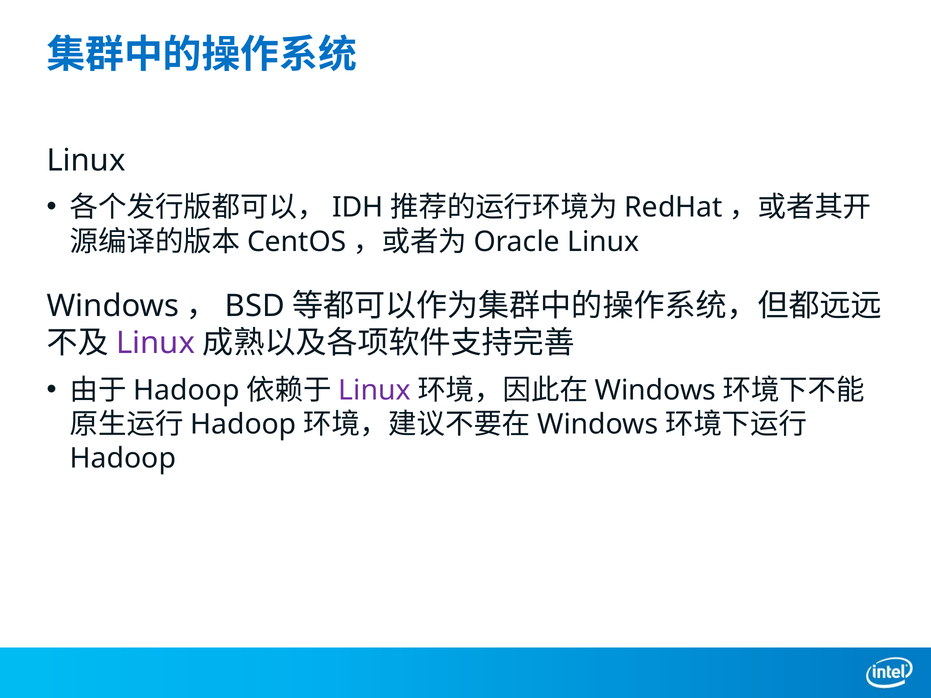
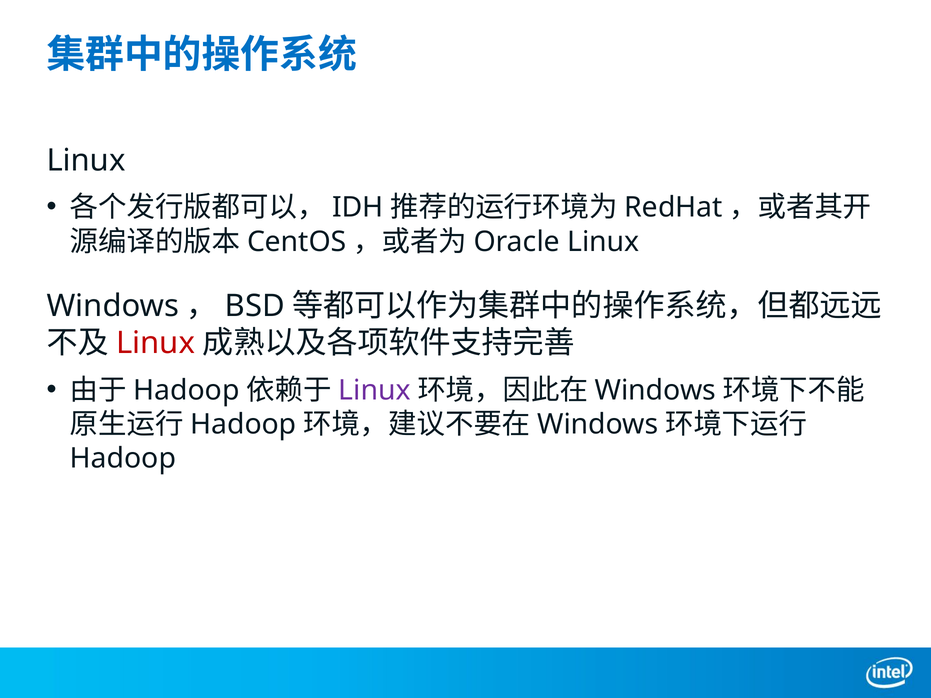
Linux at (156, 343) colour: purple -> red
